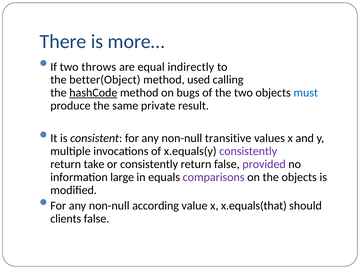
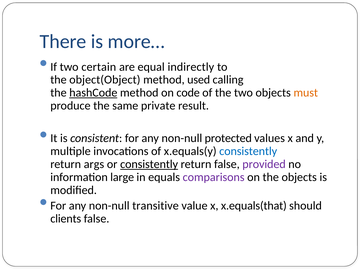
throws: throws -> certain
better(Object: better(Object -> object(Object
bugs: bugs -> code
must colour: blue -> orange
transitive: transitive -> protected
consistently at (248, 151) colour: purple -> blue
take: take -> args
consistently at (149, 164) underline: none -> present
according: according -> transitive
